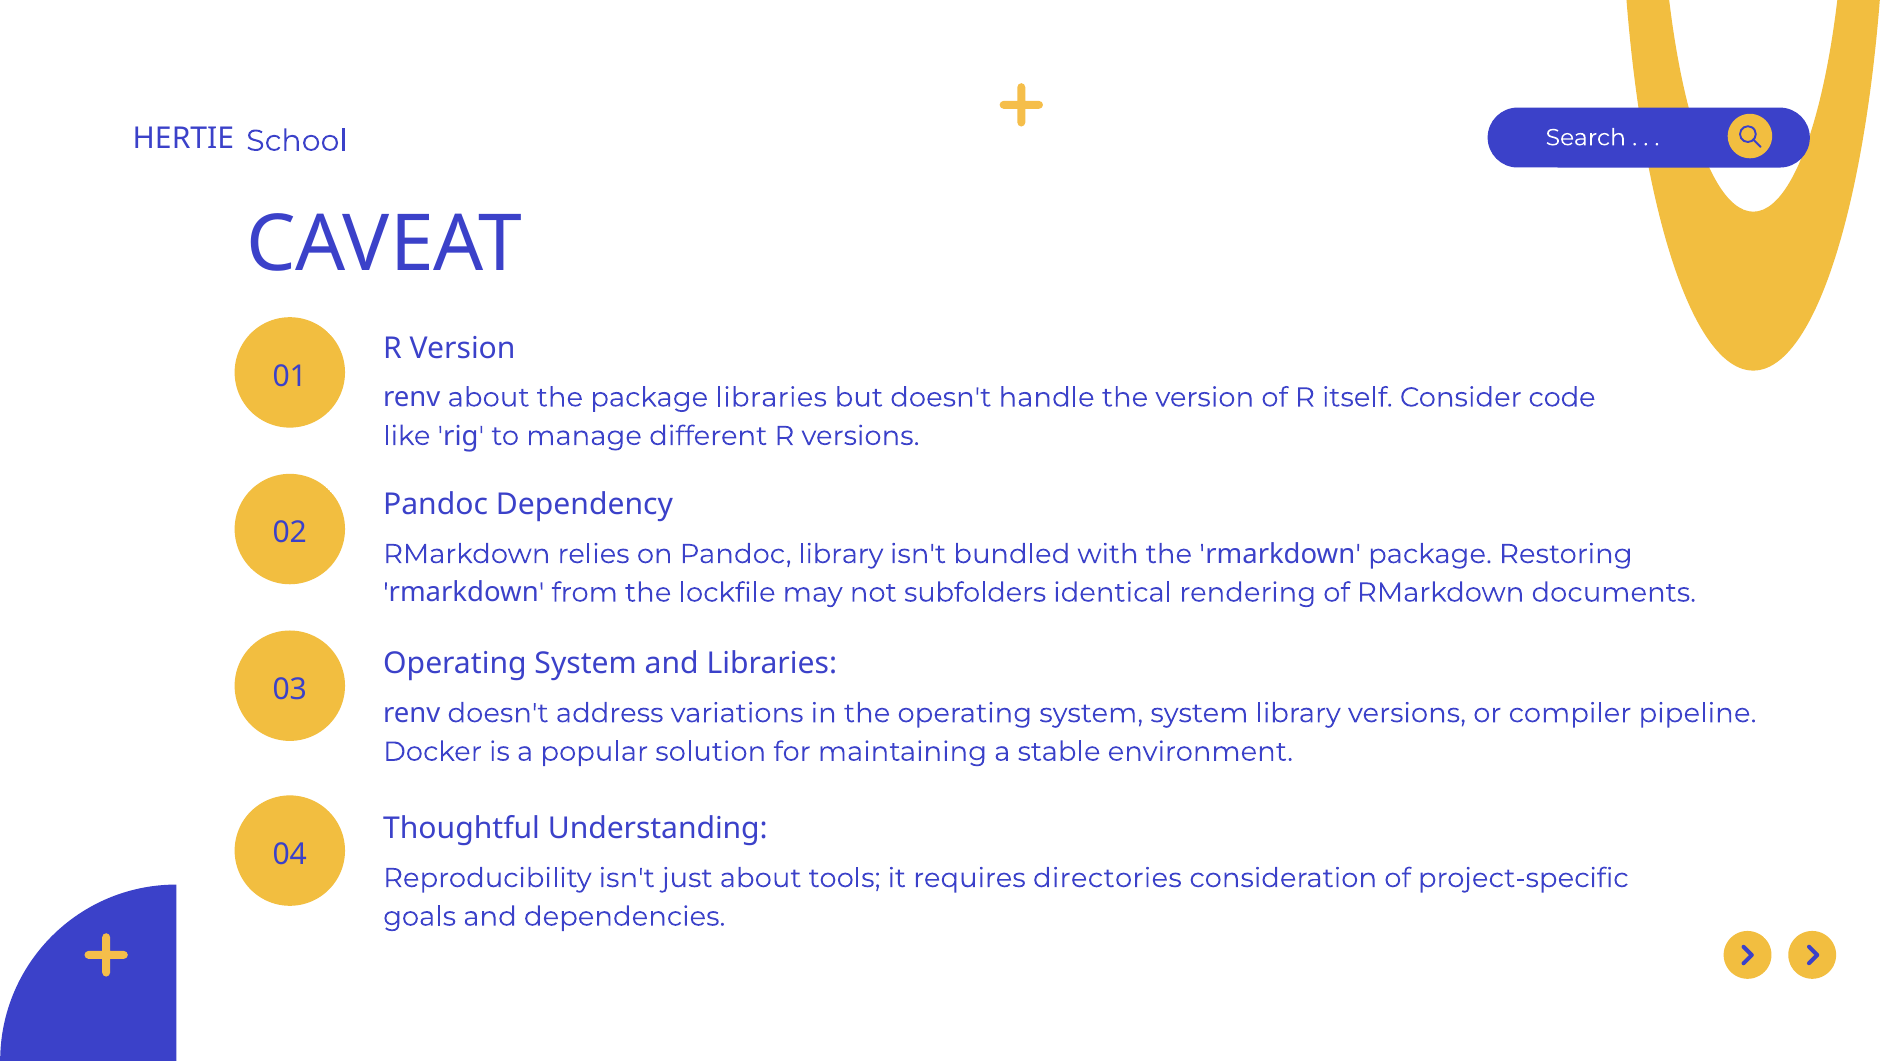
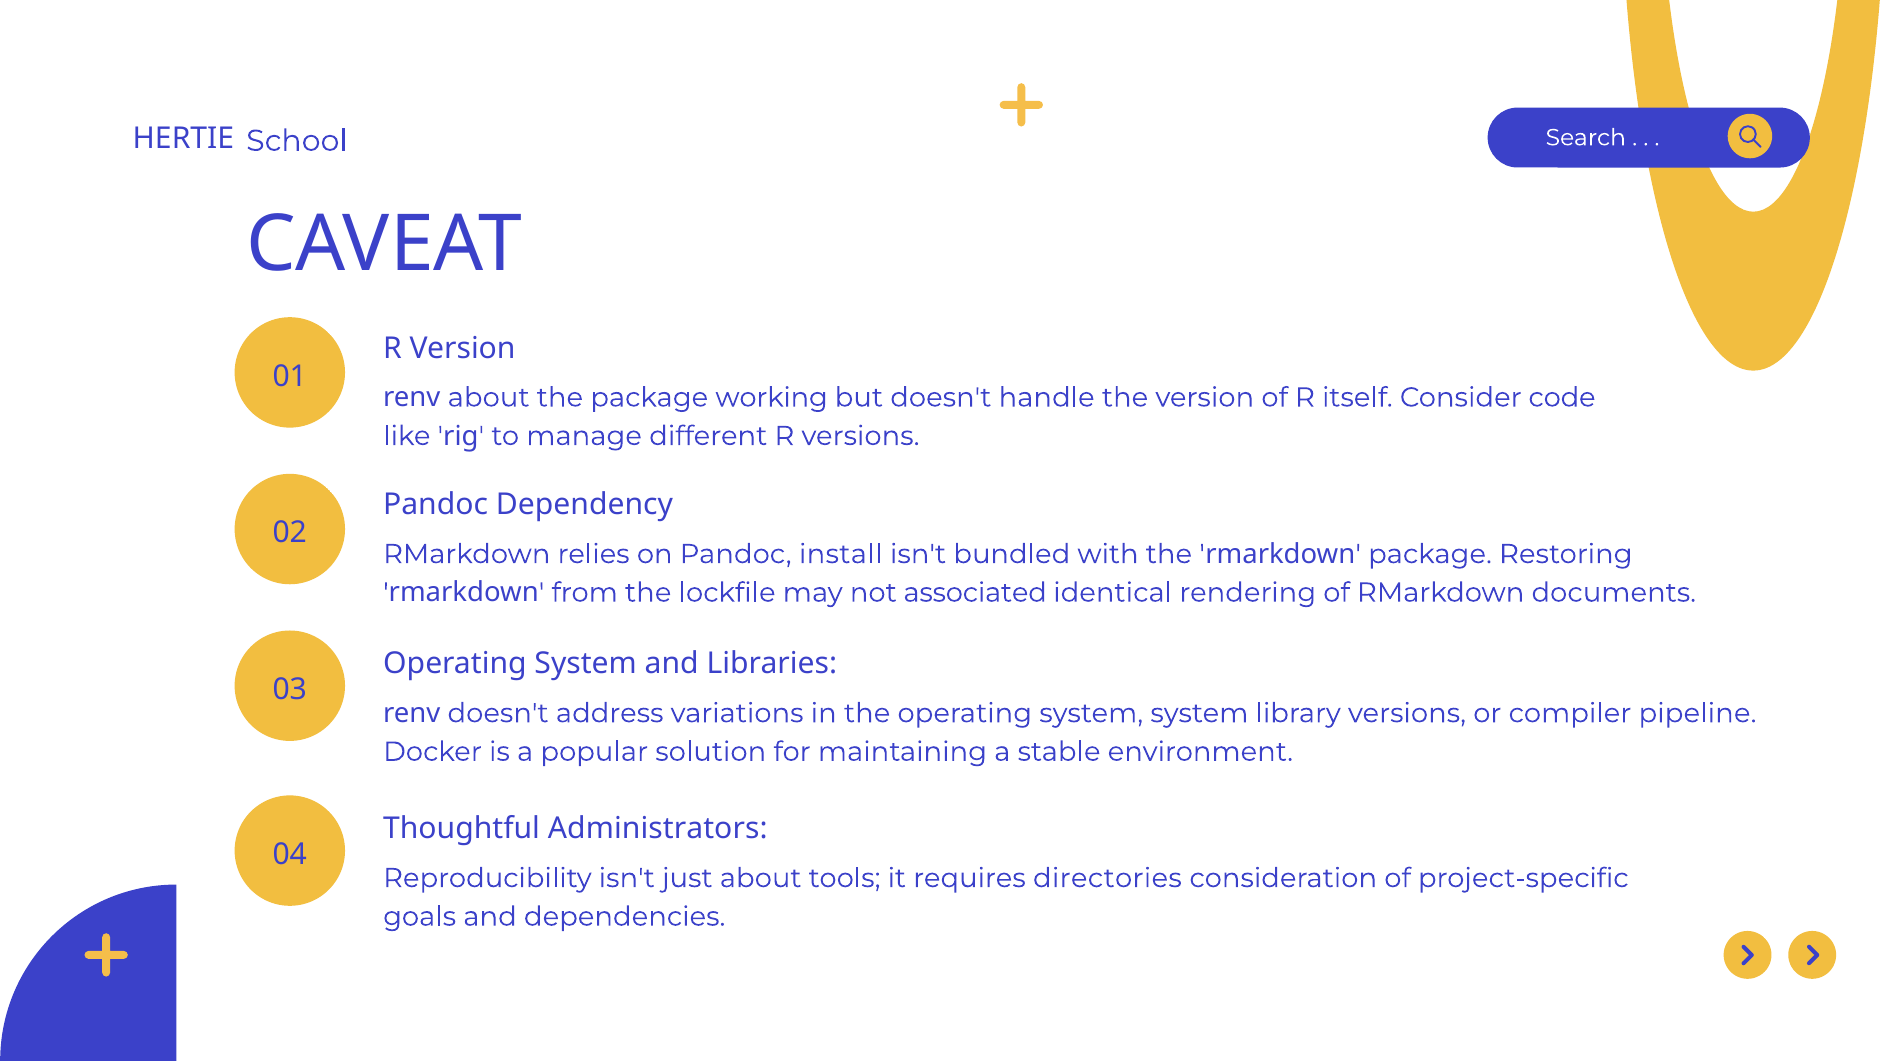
package libraries: libraries -> working
Pandoc library: library -> install
subfolders: subfolders -> associated
Understanding: Understanding -> Administrators
